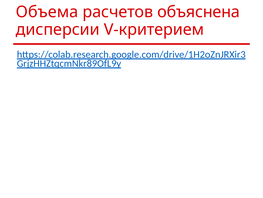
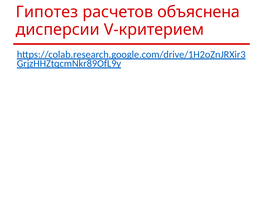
Объема: Объема -> Гипотез
